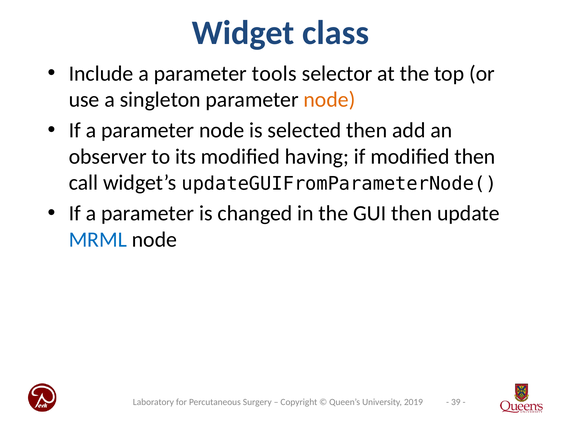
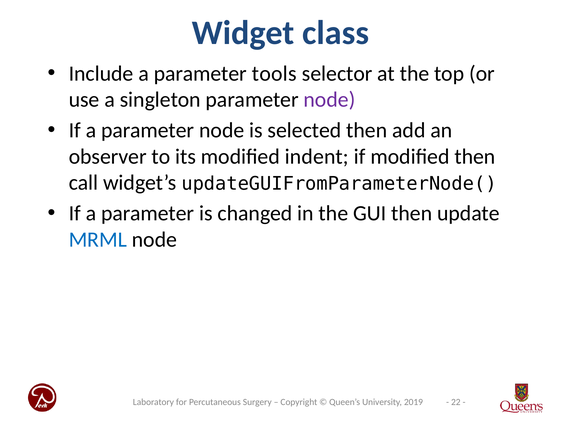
node at (329, 100) colour: orange -> purple
having: having -> indent
39: 39 -> 22
